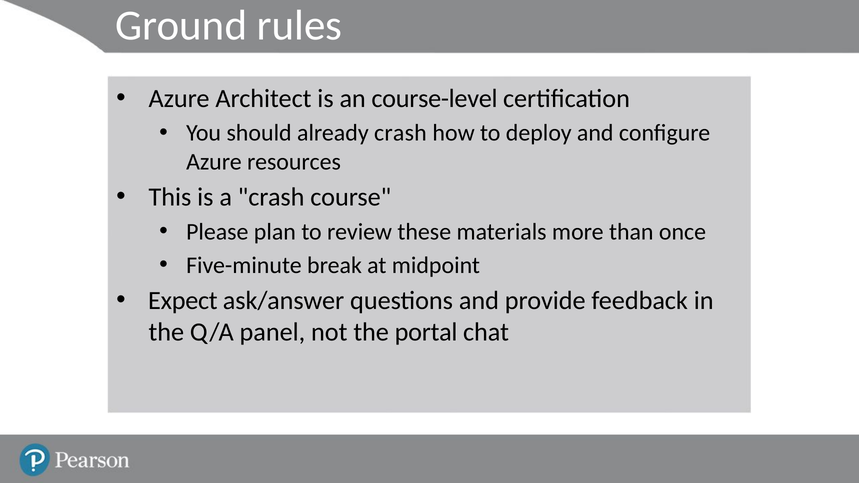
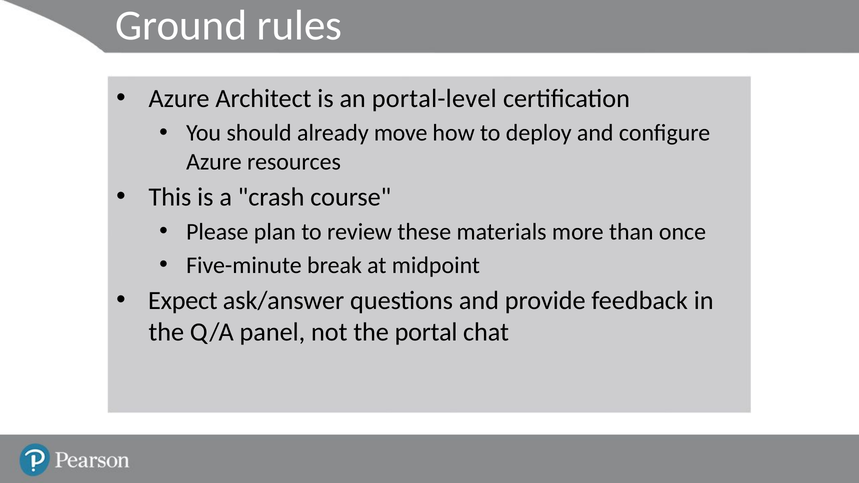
course-level: course-level -> portal-level
already crash: crash -> move
